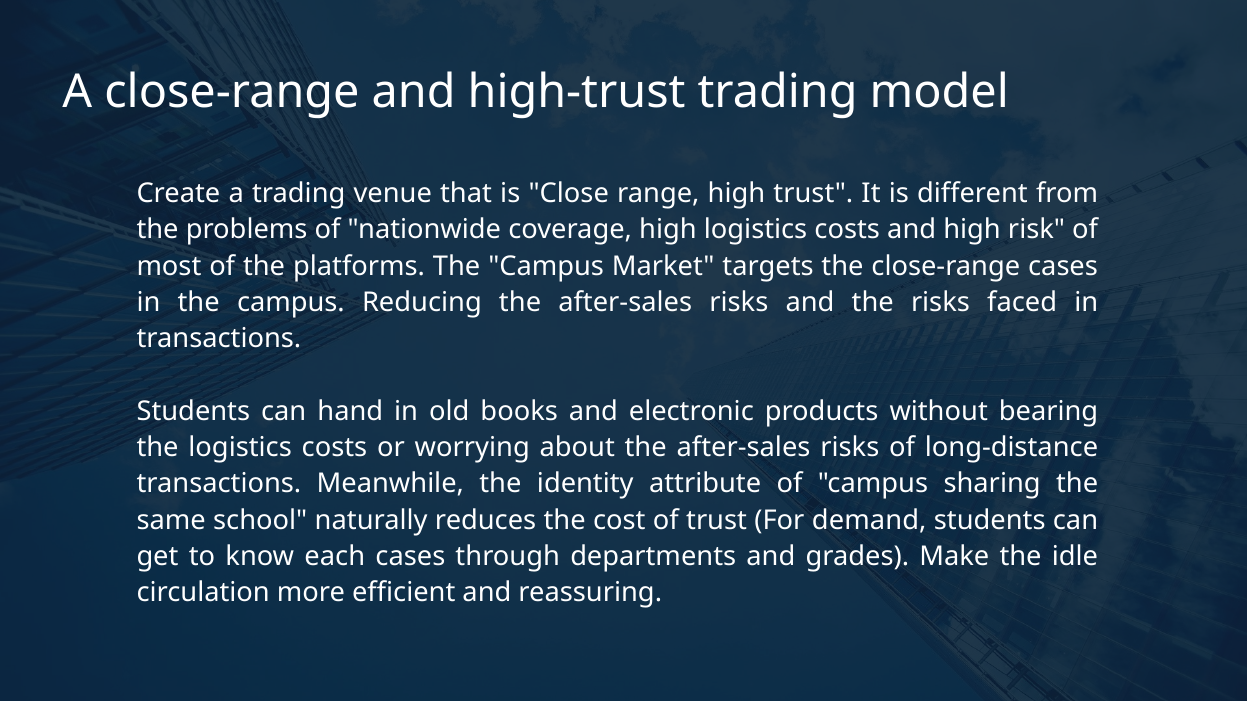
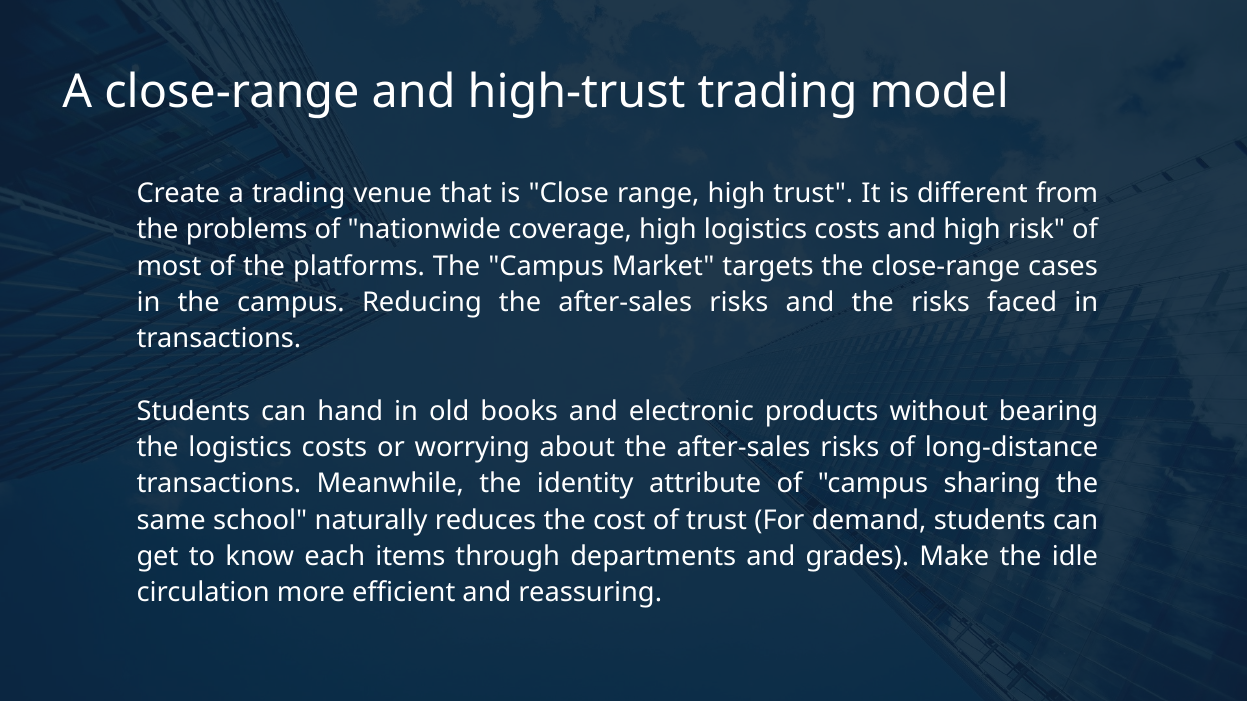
each cases: cases -> items
